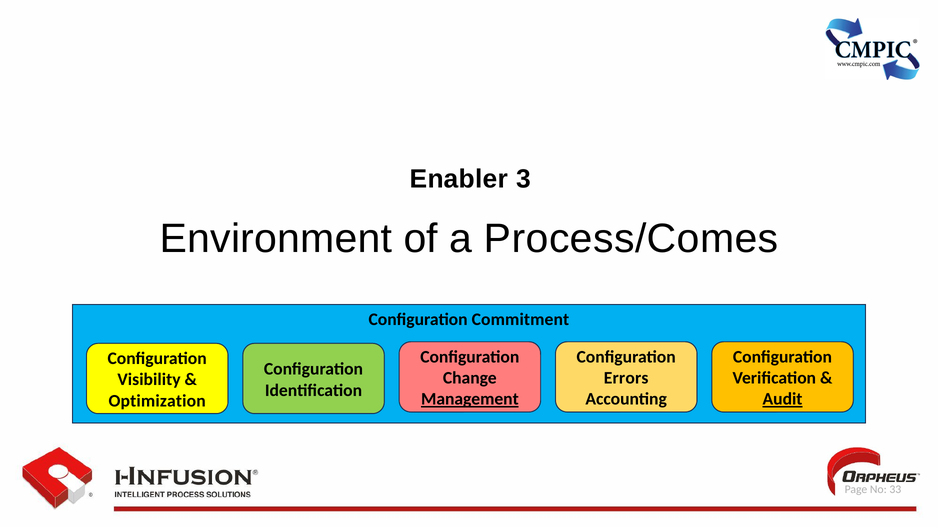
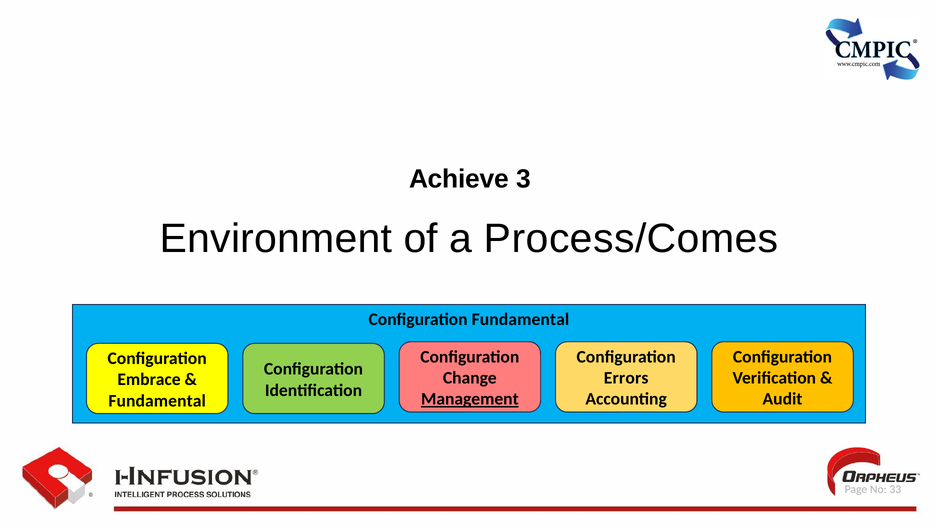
Enabler: Enabler -> Achieve
Configuration Commitment: Commitment -> Fundamental
Visibility: Visibility -> Embrace
Audit underline: present -> none
Optimization at (157, 401): Optimization -> Fundamental
